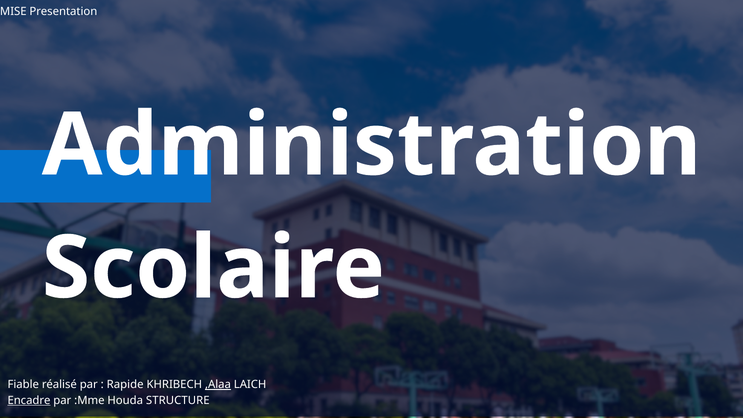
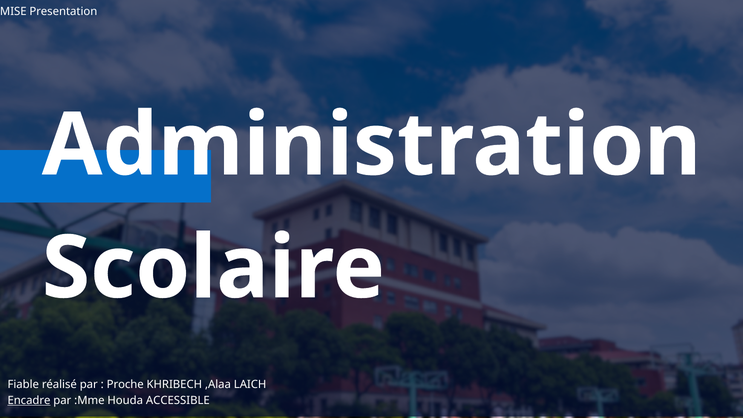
Rapide: Rapide -> Proche
,Alaa underline: present -> none
STRUCTURE: STRUCTURE -> ACCESSIBLE
